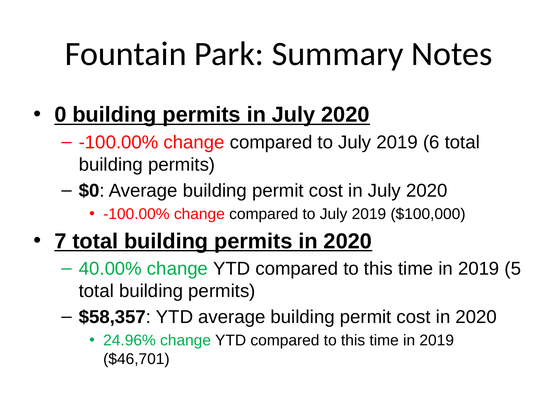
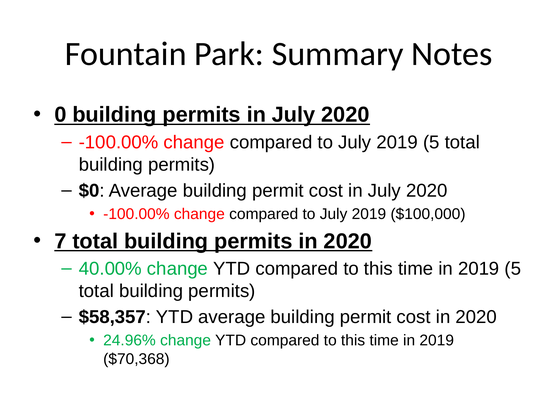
July 2019 6: 6 -> 5
$46,701: $46,701 -> $70,368
